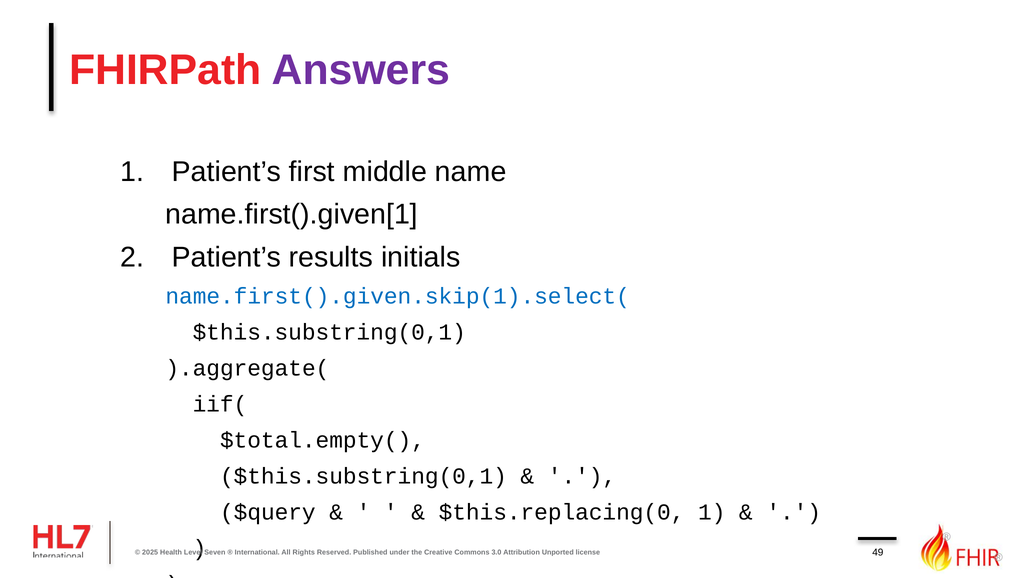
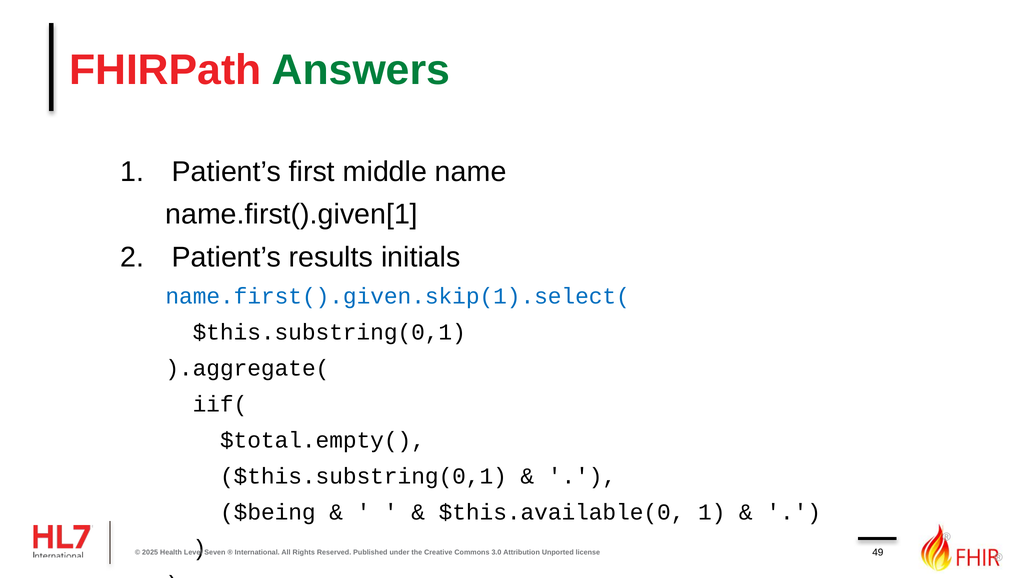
Answers colour: purple -> green
$query: $query -> $being
$this.replacing(0: $this.replacing(0 -> $this.available(0
